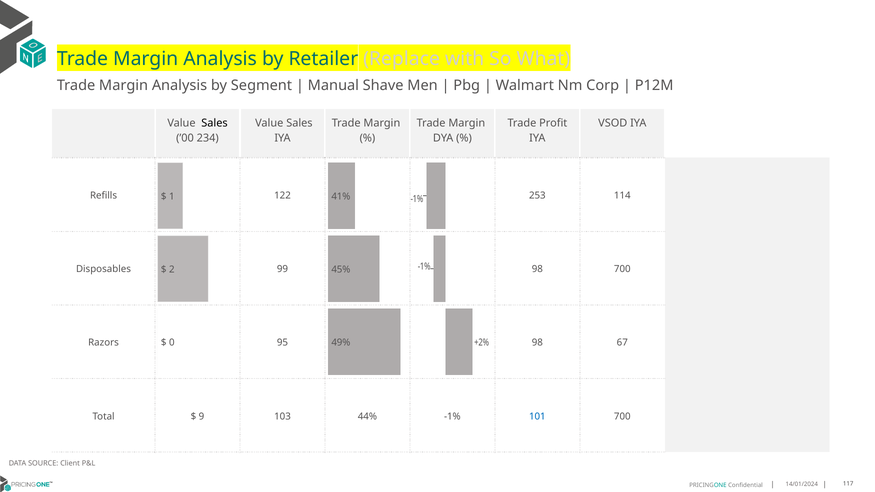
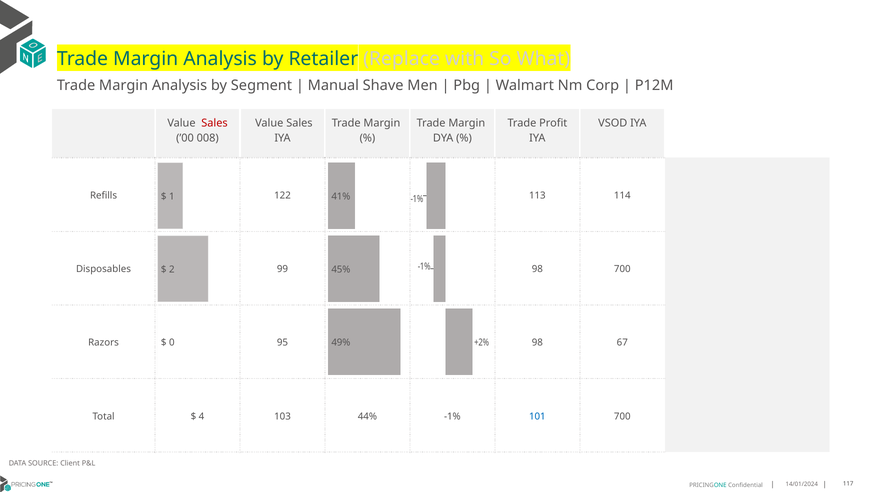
Sales at (215, 123) colour: black -> red
234: 234 -> 008
253: 253 -> 113
9: 9 -> 4
